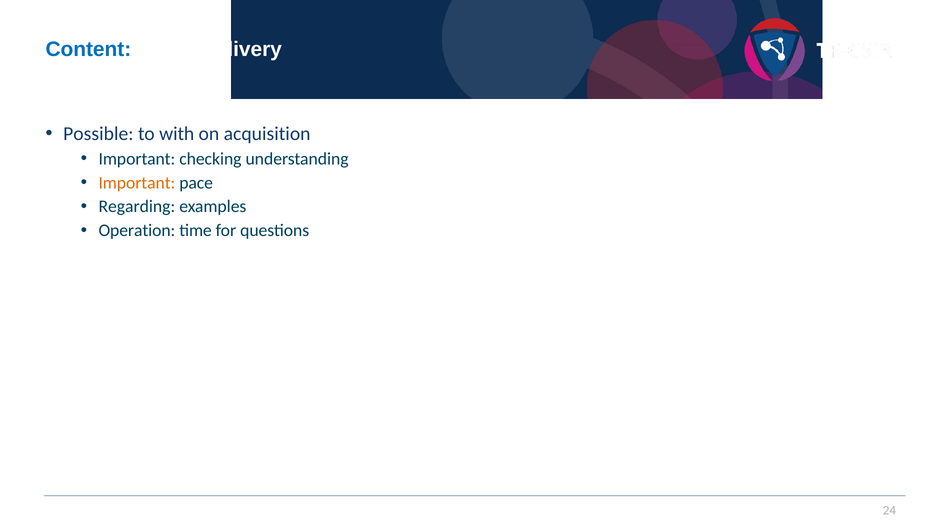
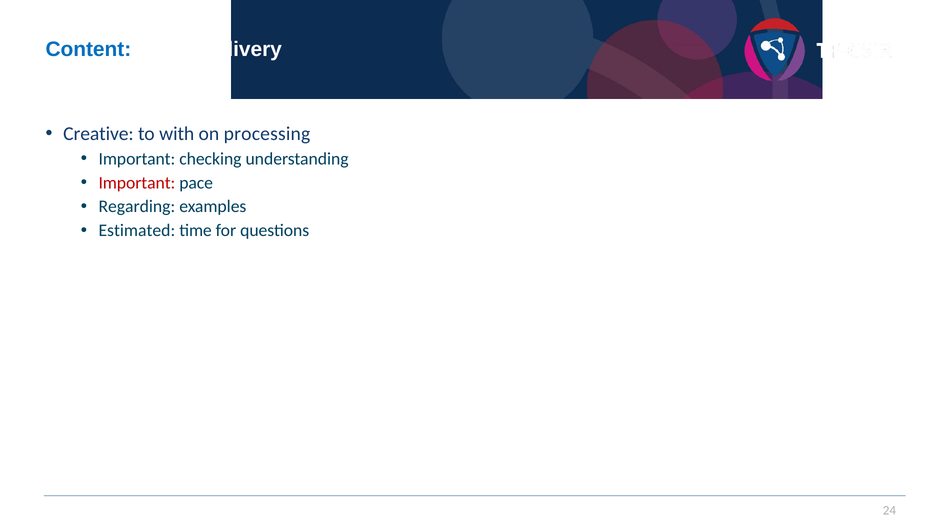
Possible: Possible -> Creative
acquisition: acquisition -> processing
Important at (137, 183) colour: orange -> red
Operation: Operation -> Estimated
